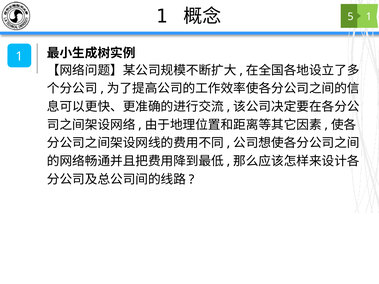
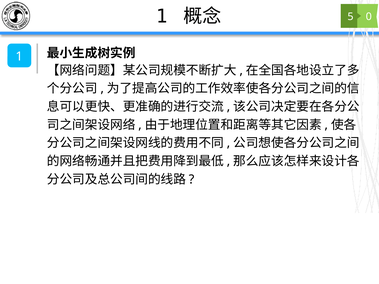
1 at (369, 17): 1 -> 0
